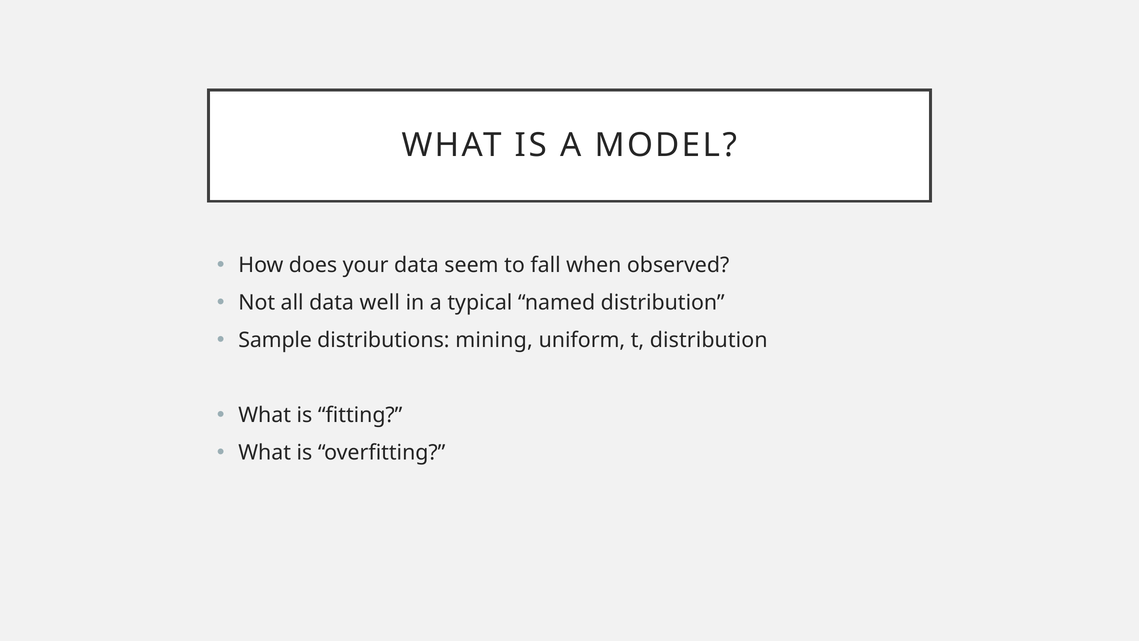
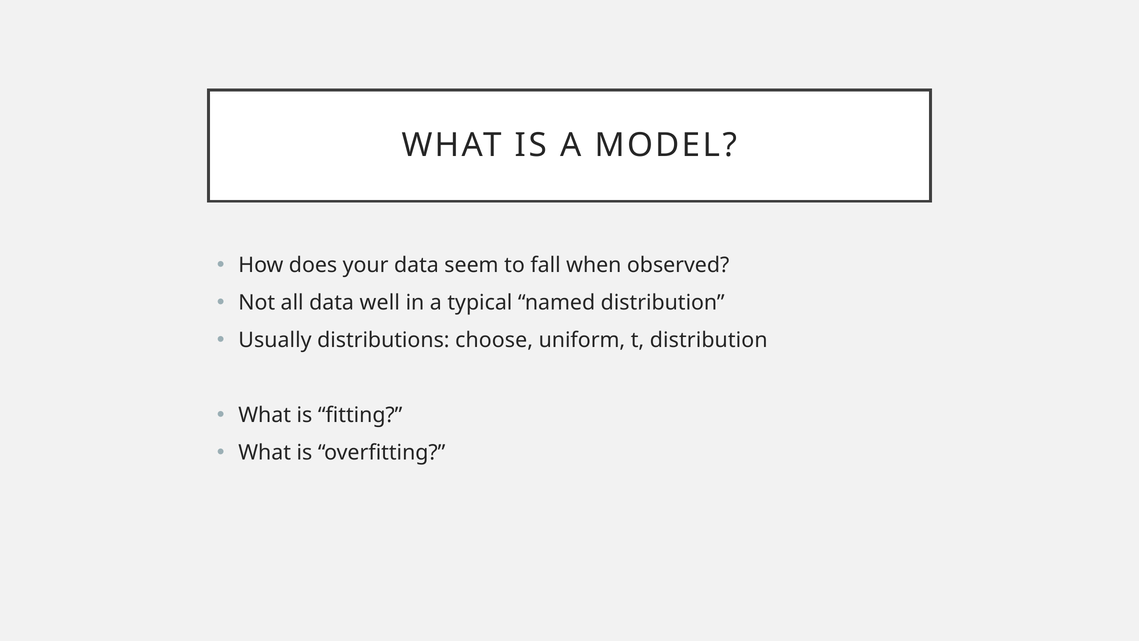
Sample: Sample -> Usually
mining: mining -> choose
